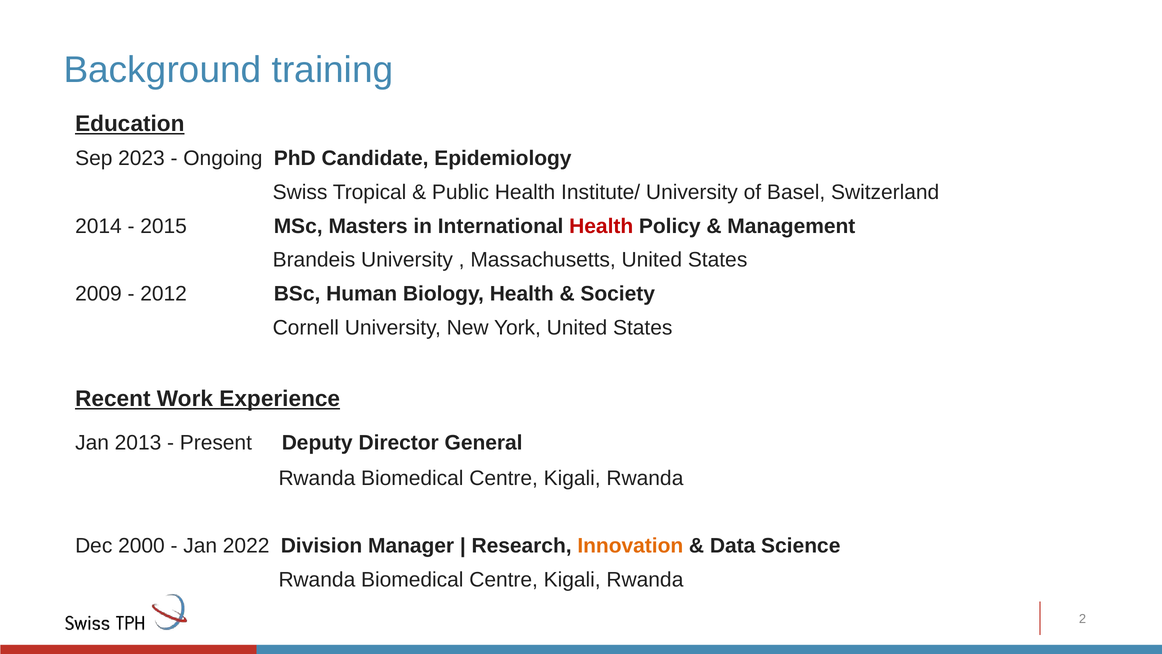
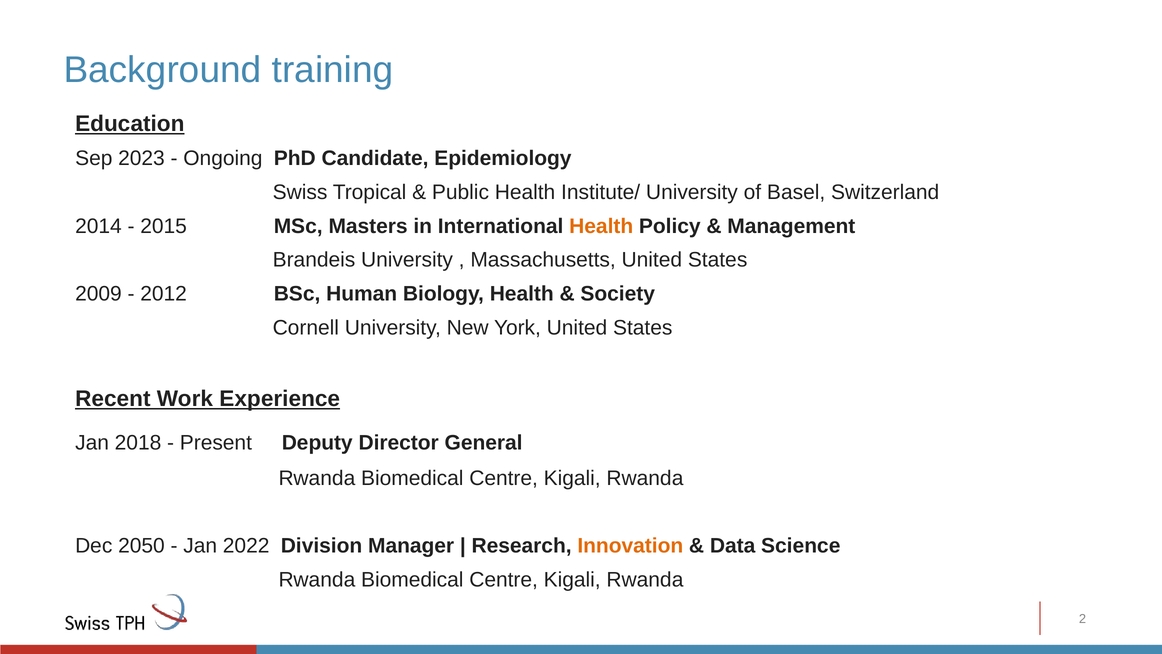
Health at (601, 226) colour: red -> orange
2013: 2013 -> 2018
2000: 2000 -> 2050
